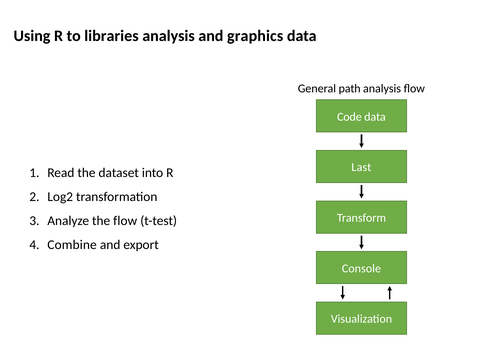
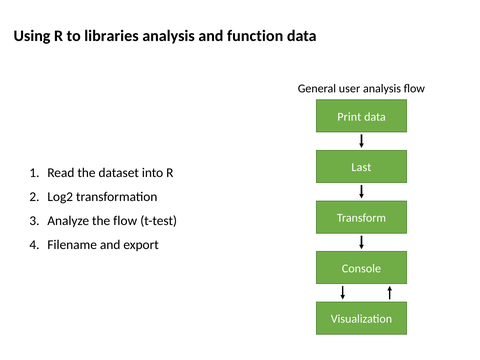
graphics: graphics -> function
path: path -> user
Code: Code -> Print
Combine: Combine -> Filename
